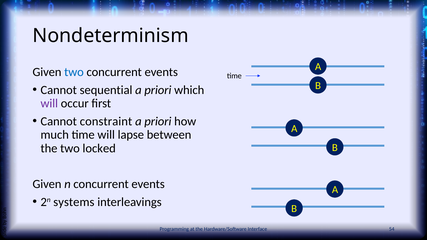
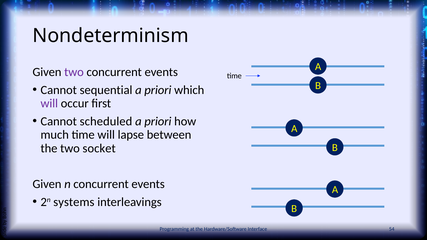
two at (74, 72) colour: blue -> purple
constraint: constraint -> scheduled
locked: locked -> socket
